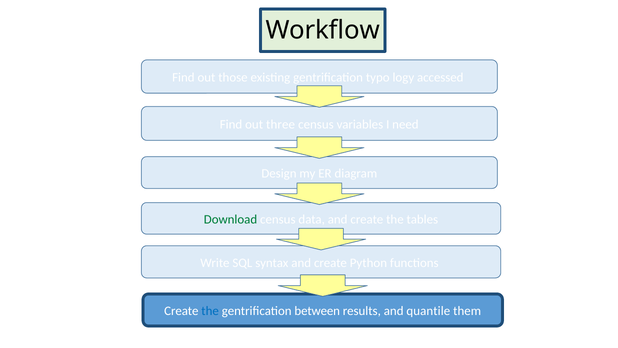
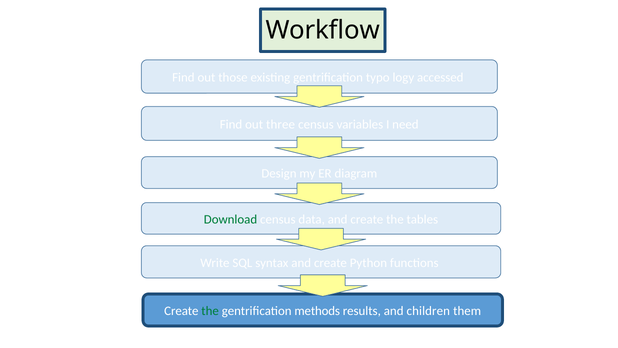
the at (210, 311) colour: blue -> green
between: between -> methods
quantile: quantile -> children
